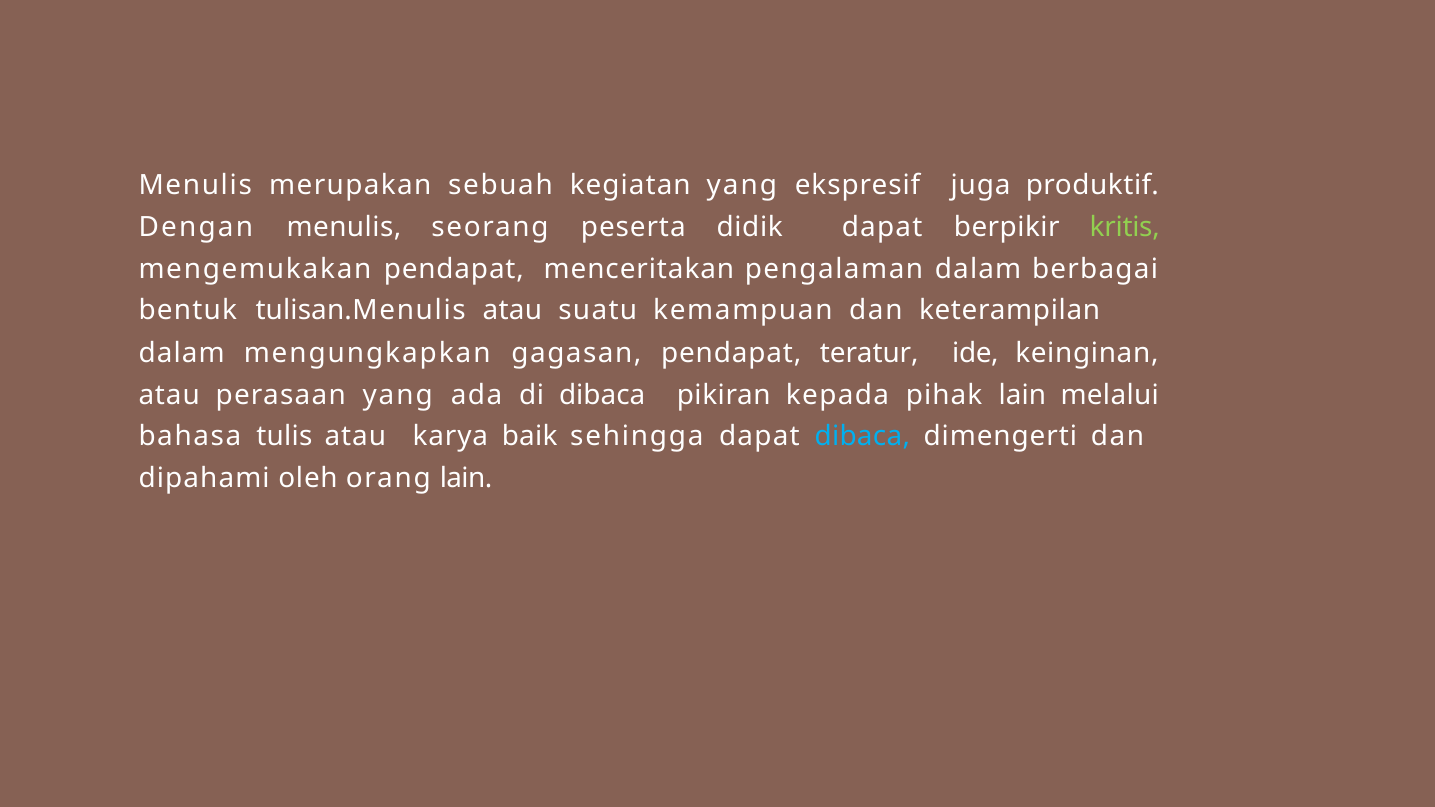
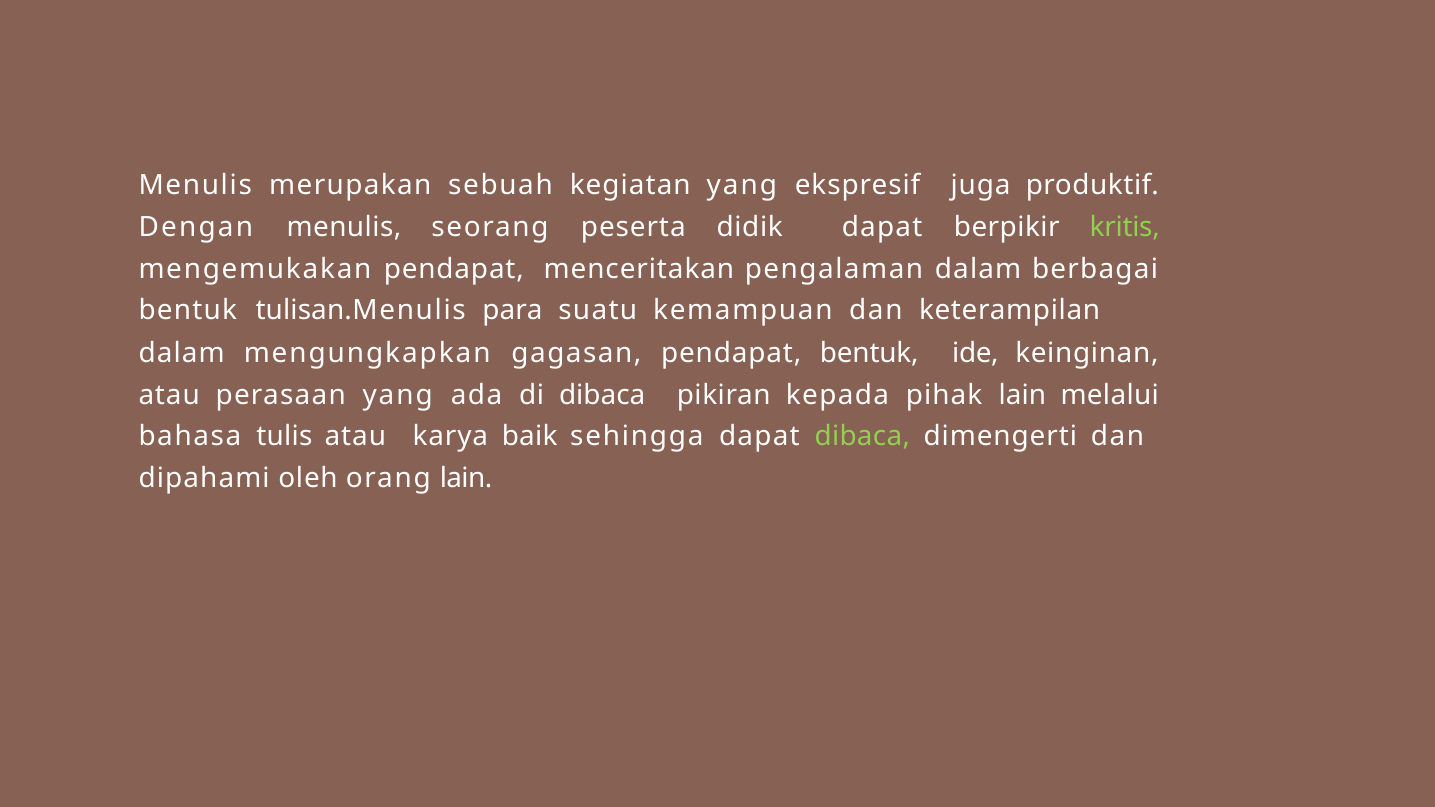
tulisan.Menulis atau: atau -> para
pendapat teratur: teratur -> bentuk
dibaca at (862, 437) colour: light blue -> light green
